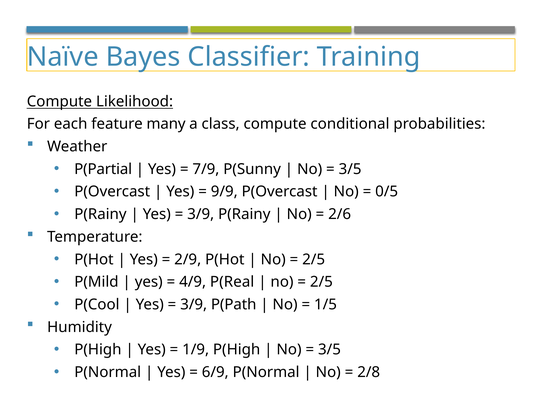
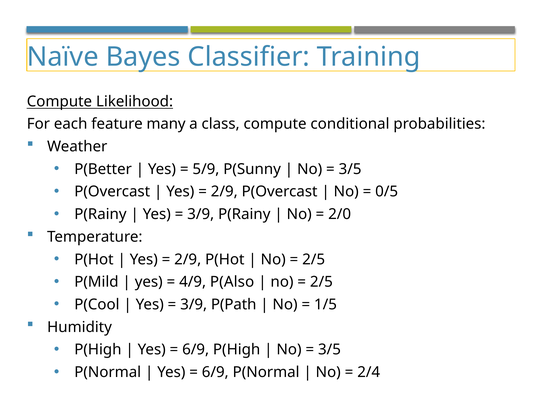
P(Partial: P(Partial -> P(Better
7/9: 7/9 -> 5/9
9/9 at (224, 192): 9/9 -> 2/9
2/6: 2/6 -> 2/0
P(Real: P(Real -> P(Also
1/9 at (196, 350): 1/9 -> 6/9
2/8: 2/8 -> 2/4
